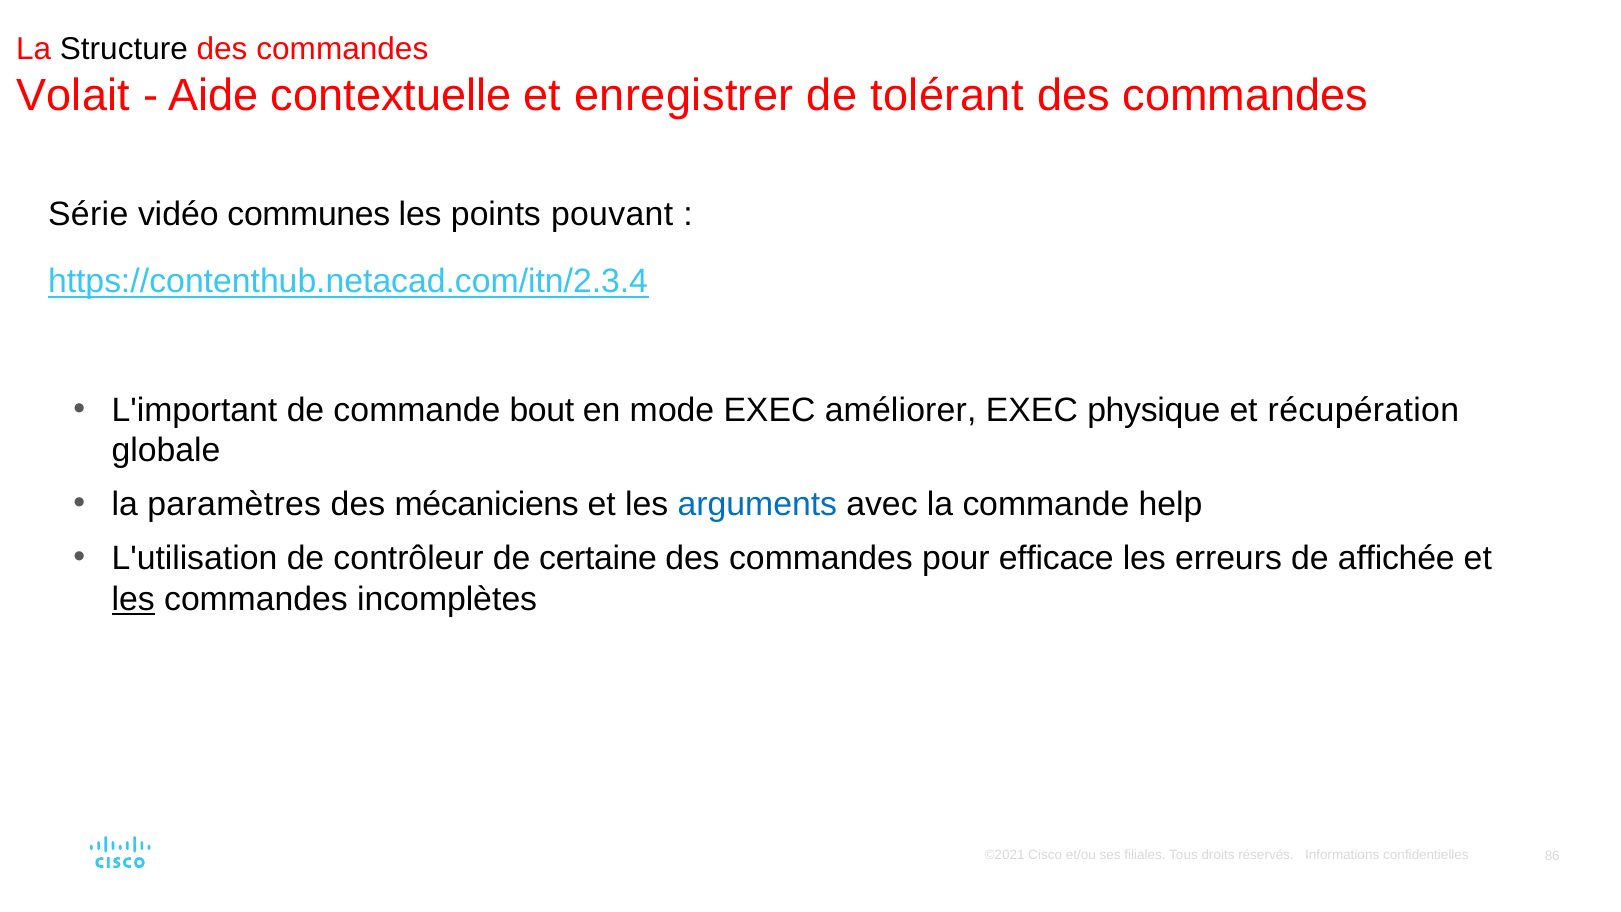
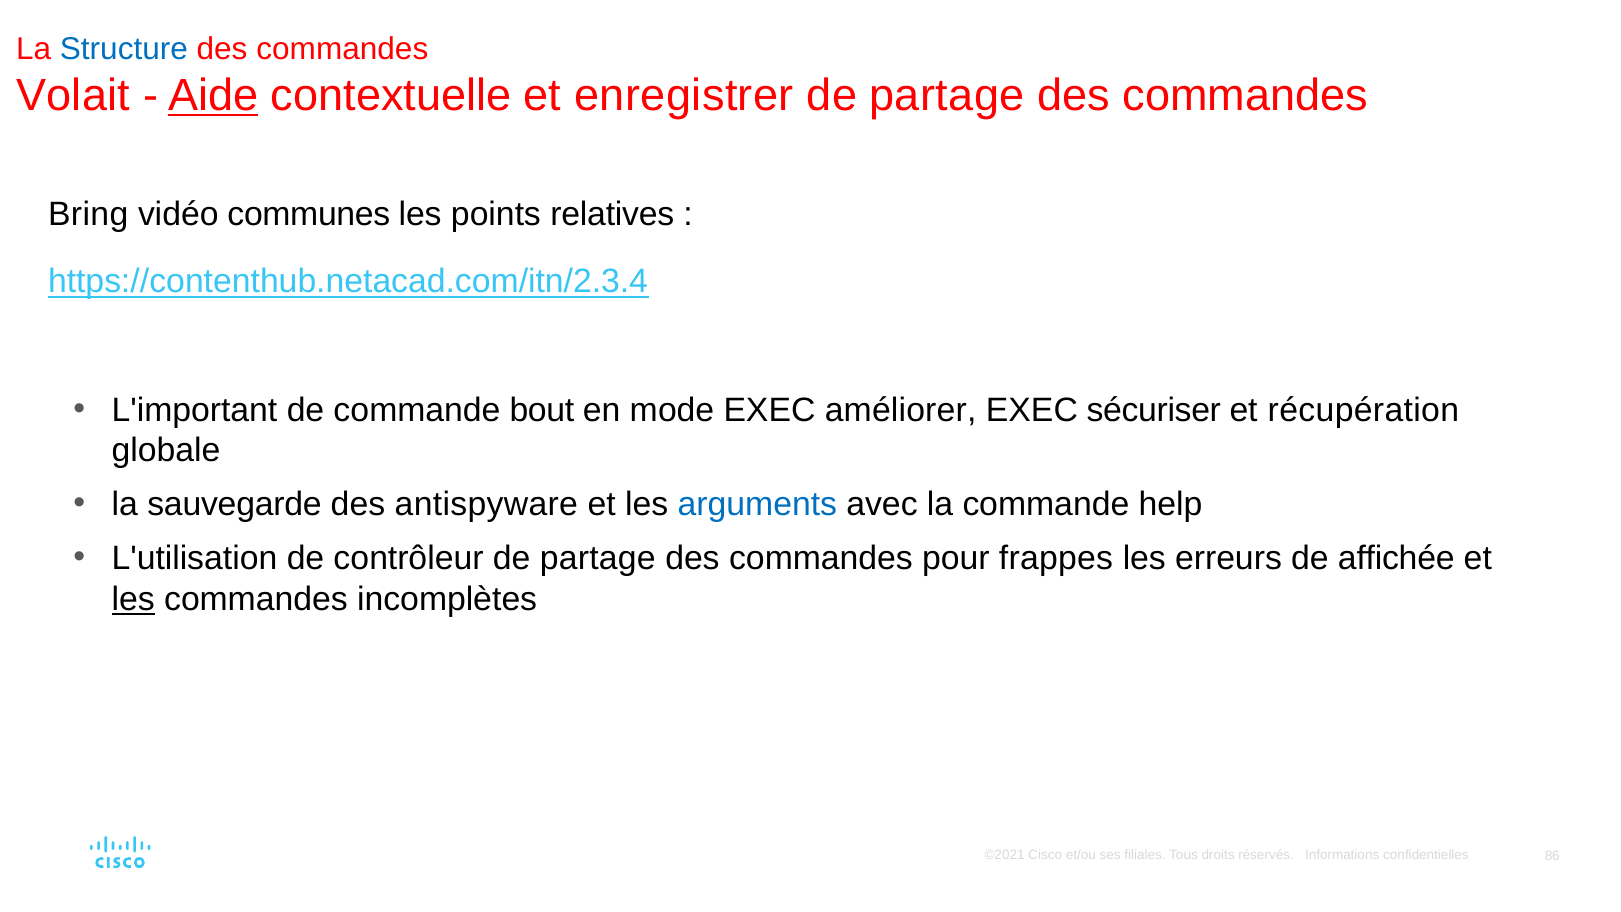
Structure colour: black -> blue
Aide underline: none -> present
tolérant at (947, 96): tolérant -> partage
Série: Série -> Bring
pouvant: pouvant -> relatives
physique: physique -> sécuriser
paramètres: paramètres -> sauvegarde
mécaniciens: mécaniciens -> antispyware
contrôleur de certaine: certaine -> partage
efficace: efficace -> frappes
